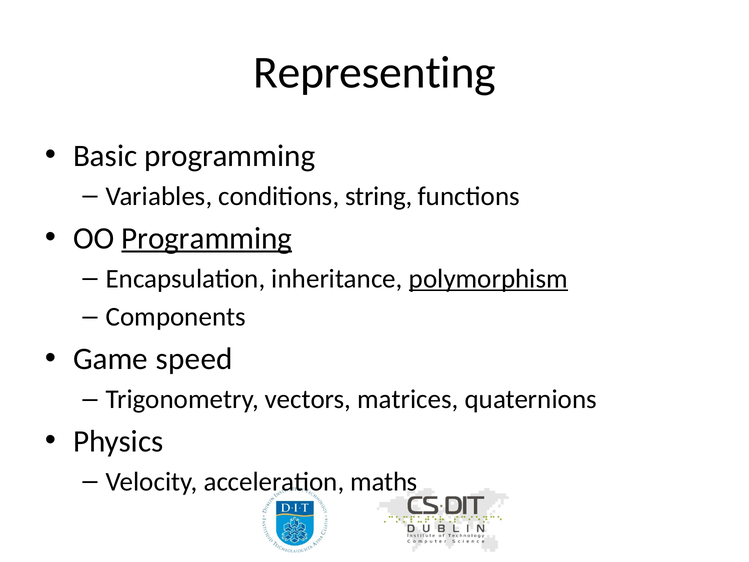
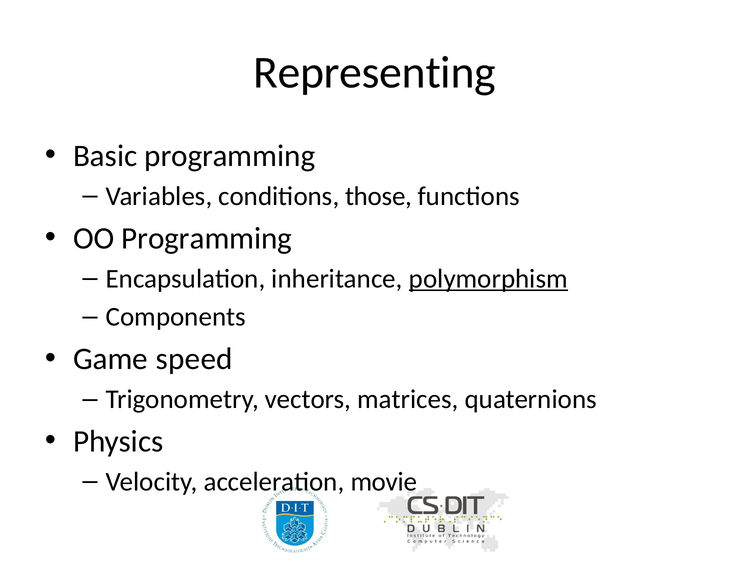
string: string -> those
Programming at (207, 238) underline: present -> none
maths: maths -> movie
